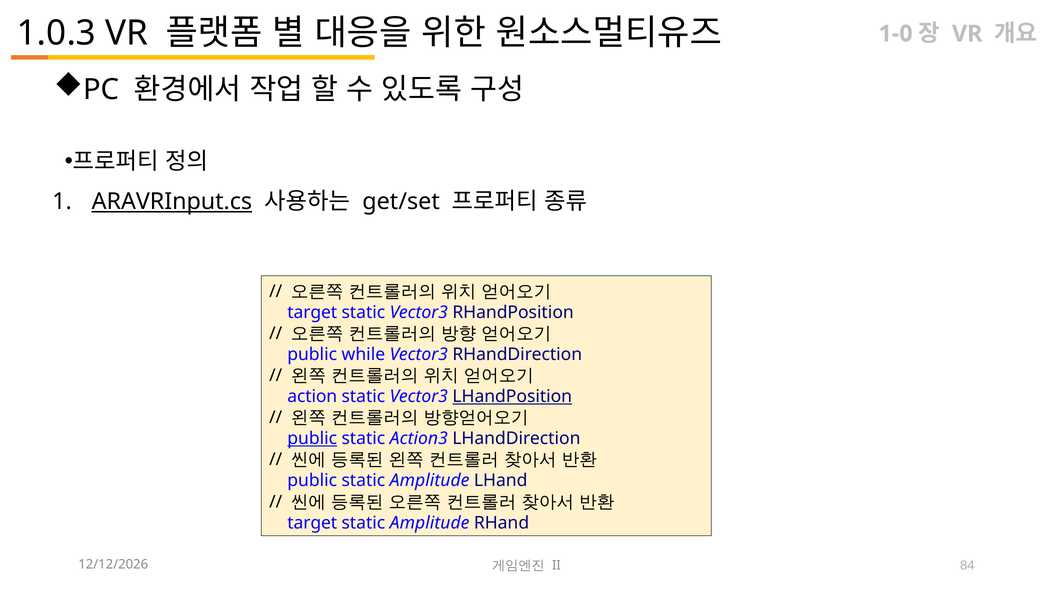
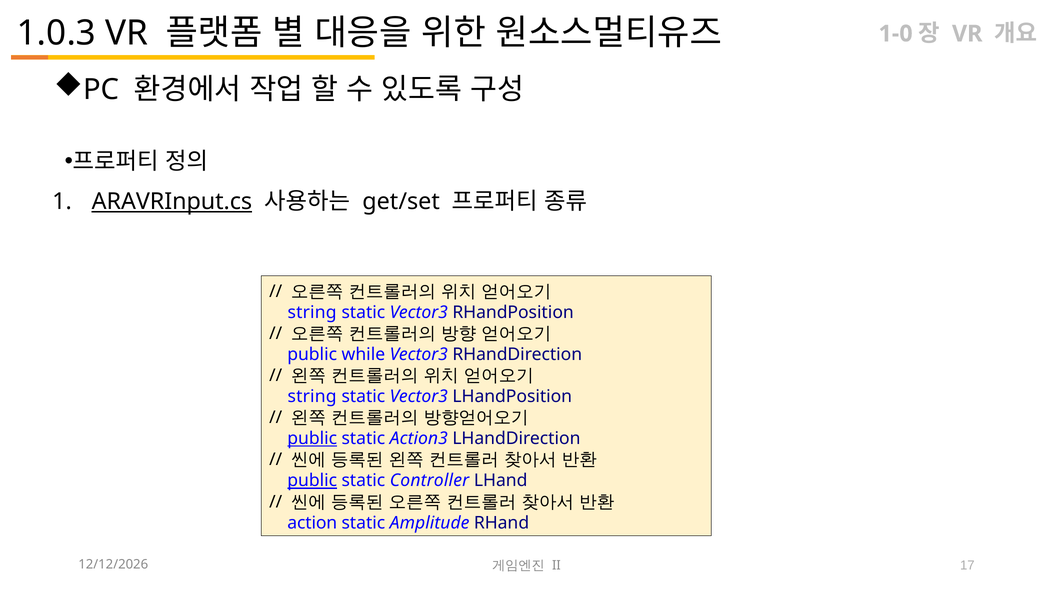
target at (312, 313): target -> string
action at (312, 397): action -> string
LHandPosition underline: present -> none
public at (312, 481) underline: none -> present
Amplitude at (430, 481): Amplitude -> Controller
target at (312, 523): target -> action
84: 84 -> 17
